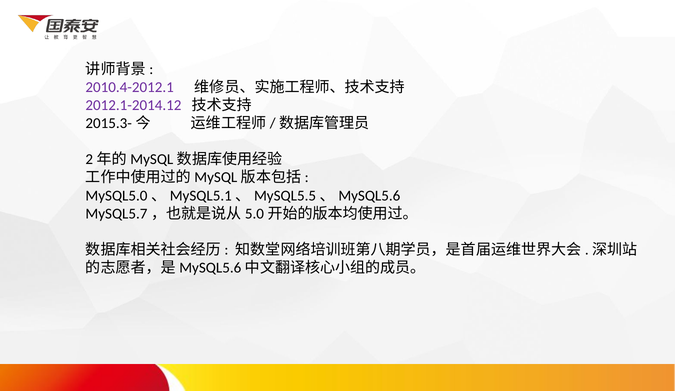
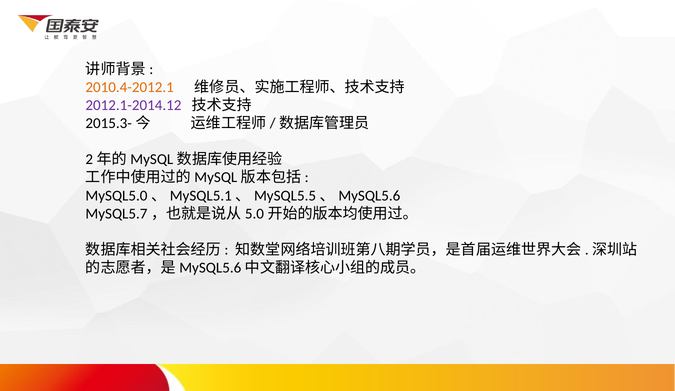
2010.4-2012.1 colour: purple -> orange
